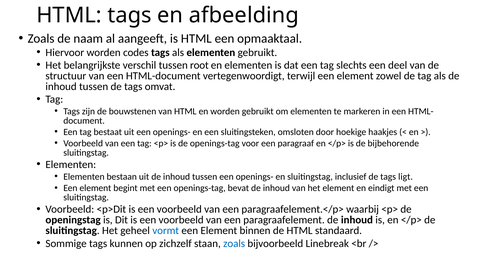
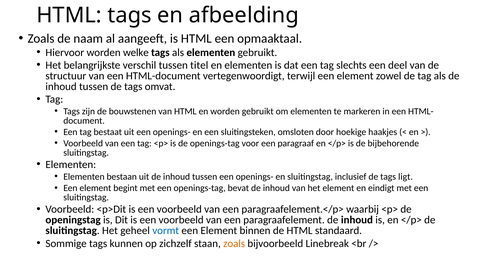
codes: codes -> welke
root: root -> titel
zoals at (234, 244) colour: blue -> orange
